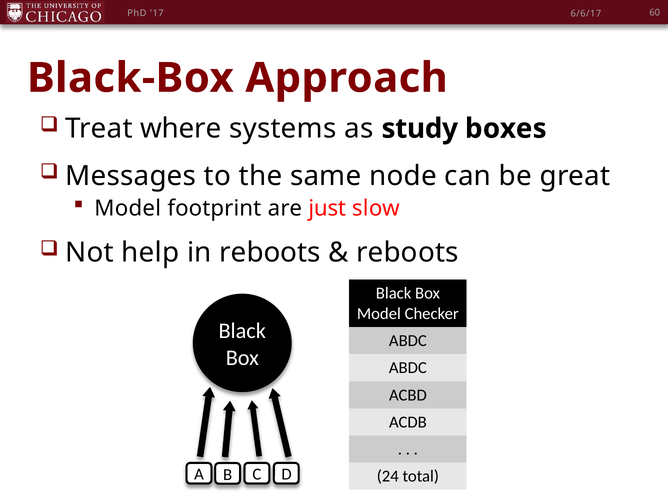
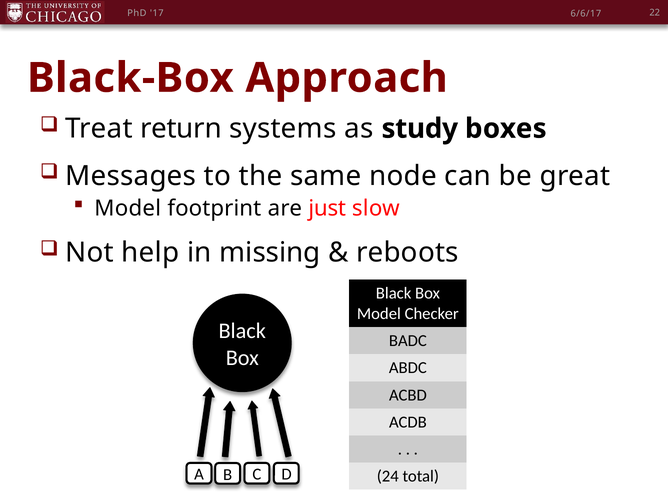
60: 60 -> 22
where: where -> return
in reboots: reboots -> missing
ABDC at (408, 341): ABDC -> BADC
